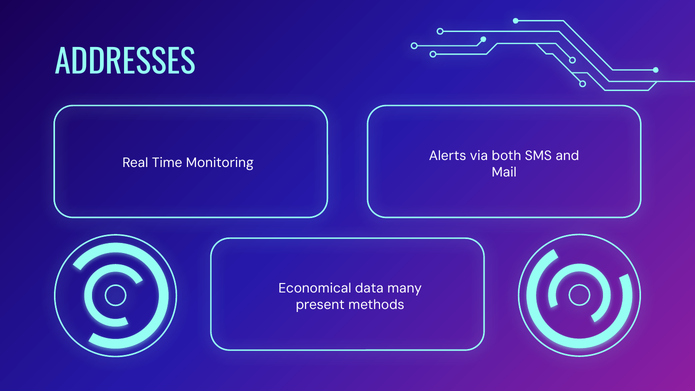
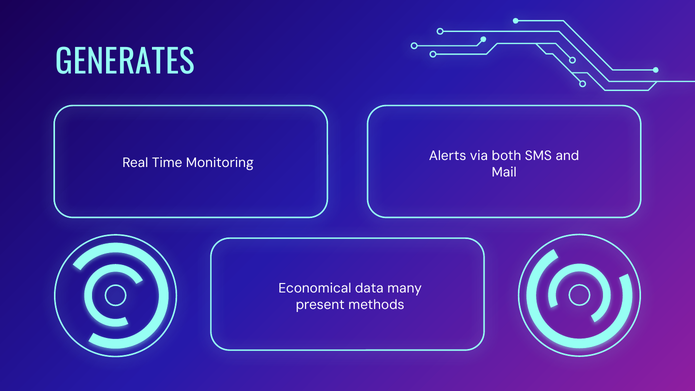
ADDRESSES: ADDRESSES -> GENERATES
